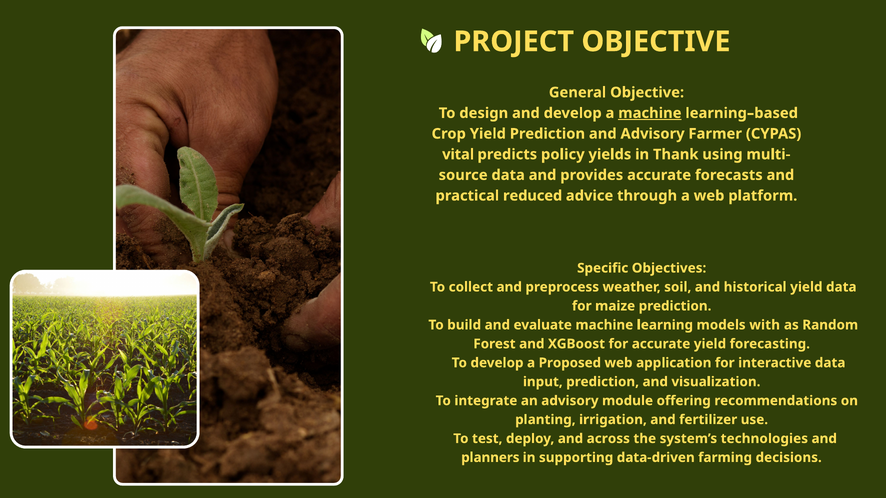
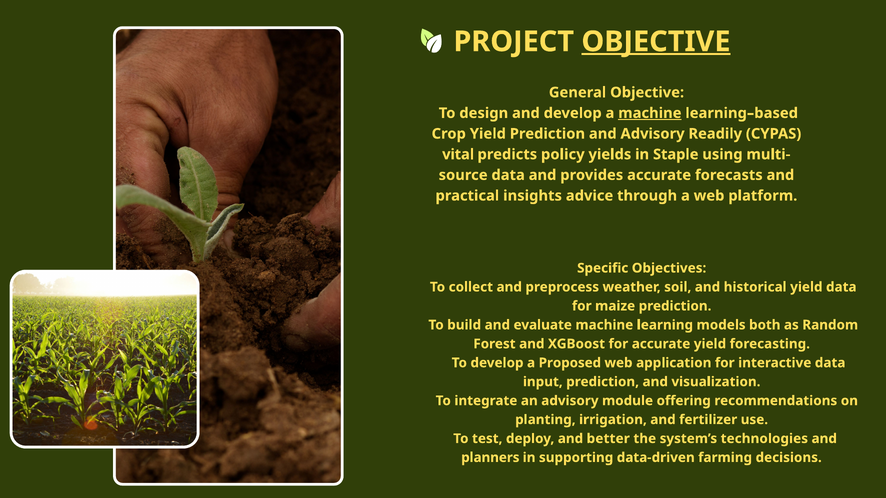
OBJECTIVE at (656, 42) underline: none -> present
Farmer: Farmer -> Readily
Thank: Thank -> Staple
reduced: reduced -> insights
with: with -> both
across: across -> better
